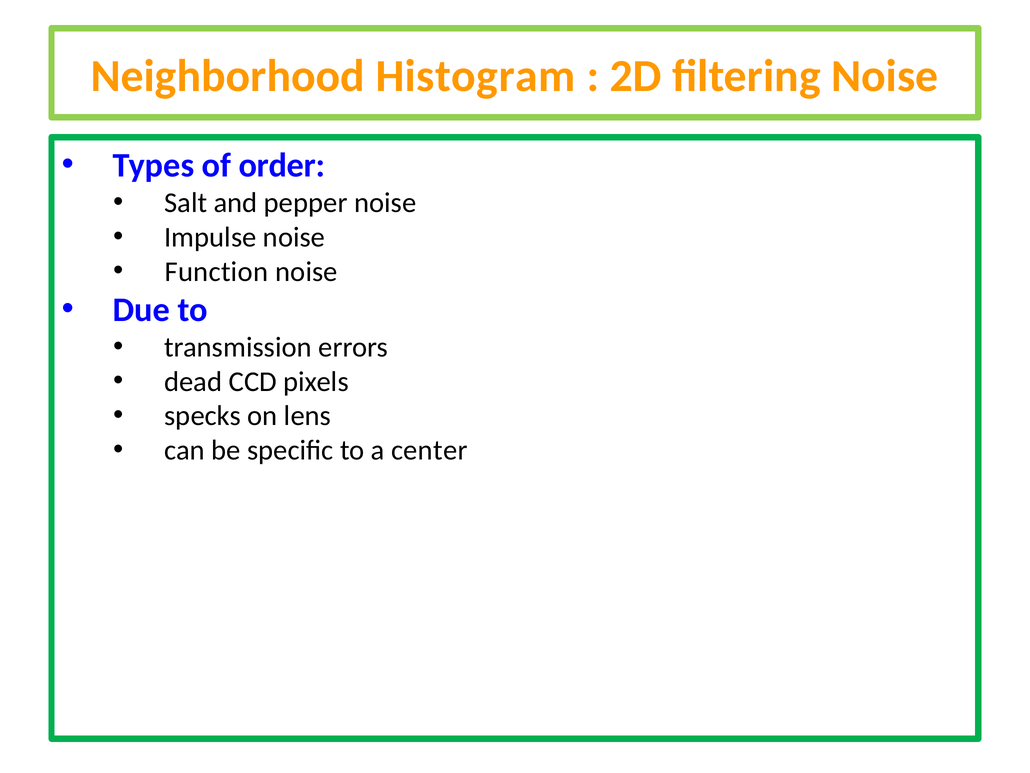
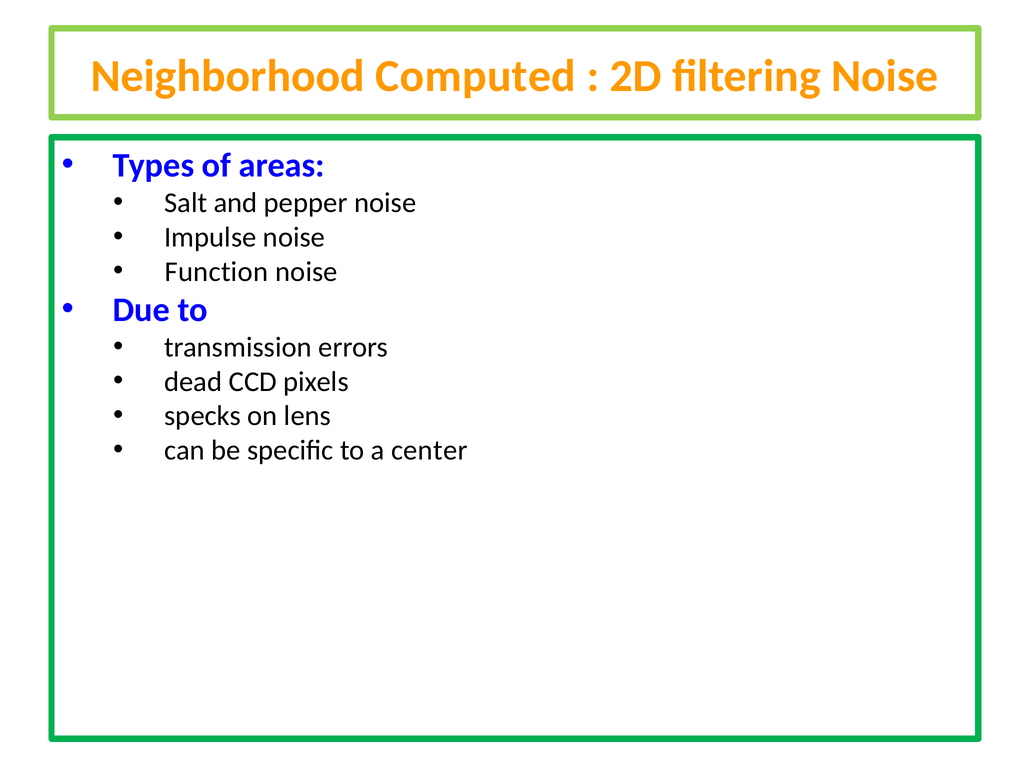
Histogram: Histogram -> Computed
order: order -> areas
